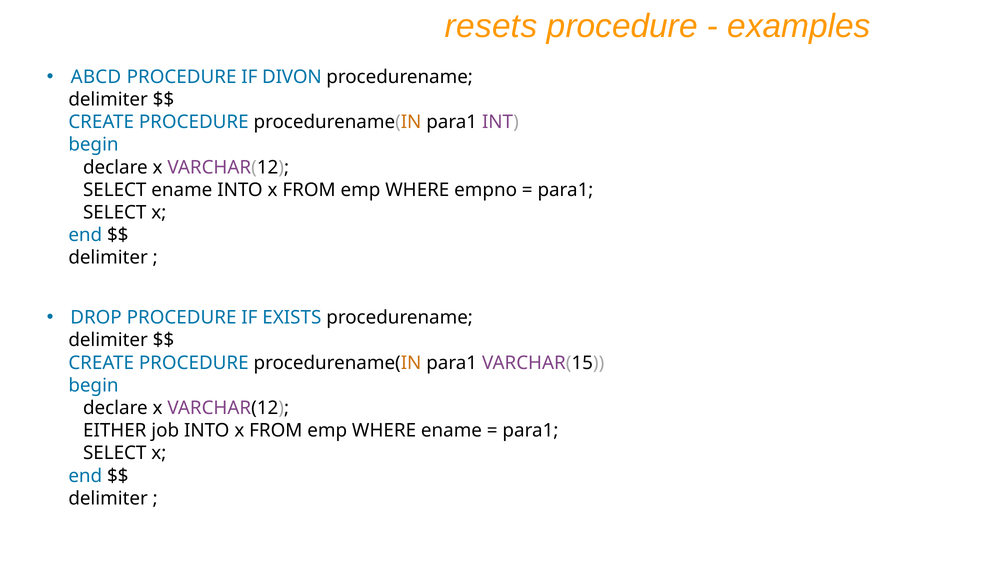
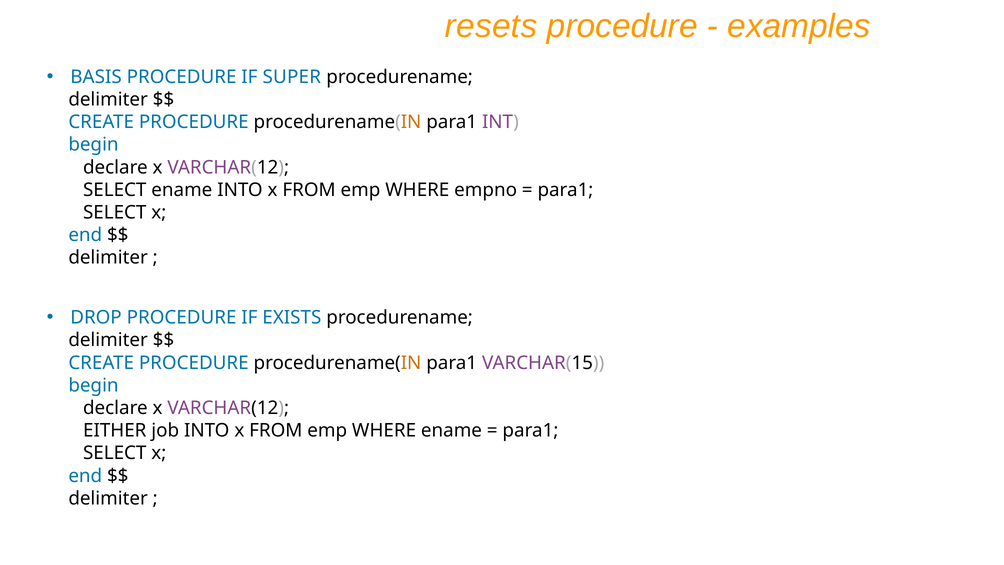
ABCD: ABCD -> BASIS
DIVON: DIVON -> SUPER
